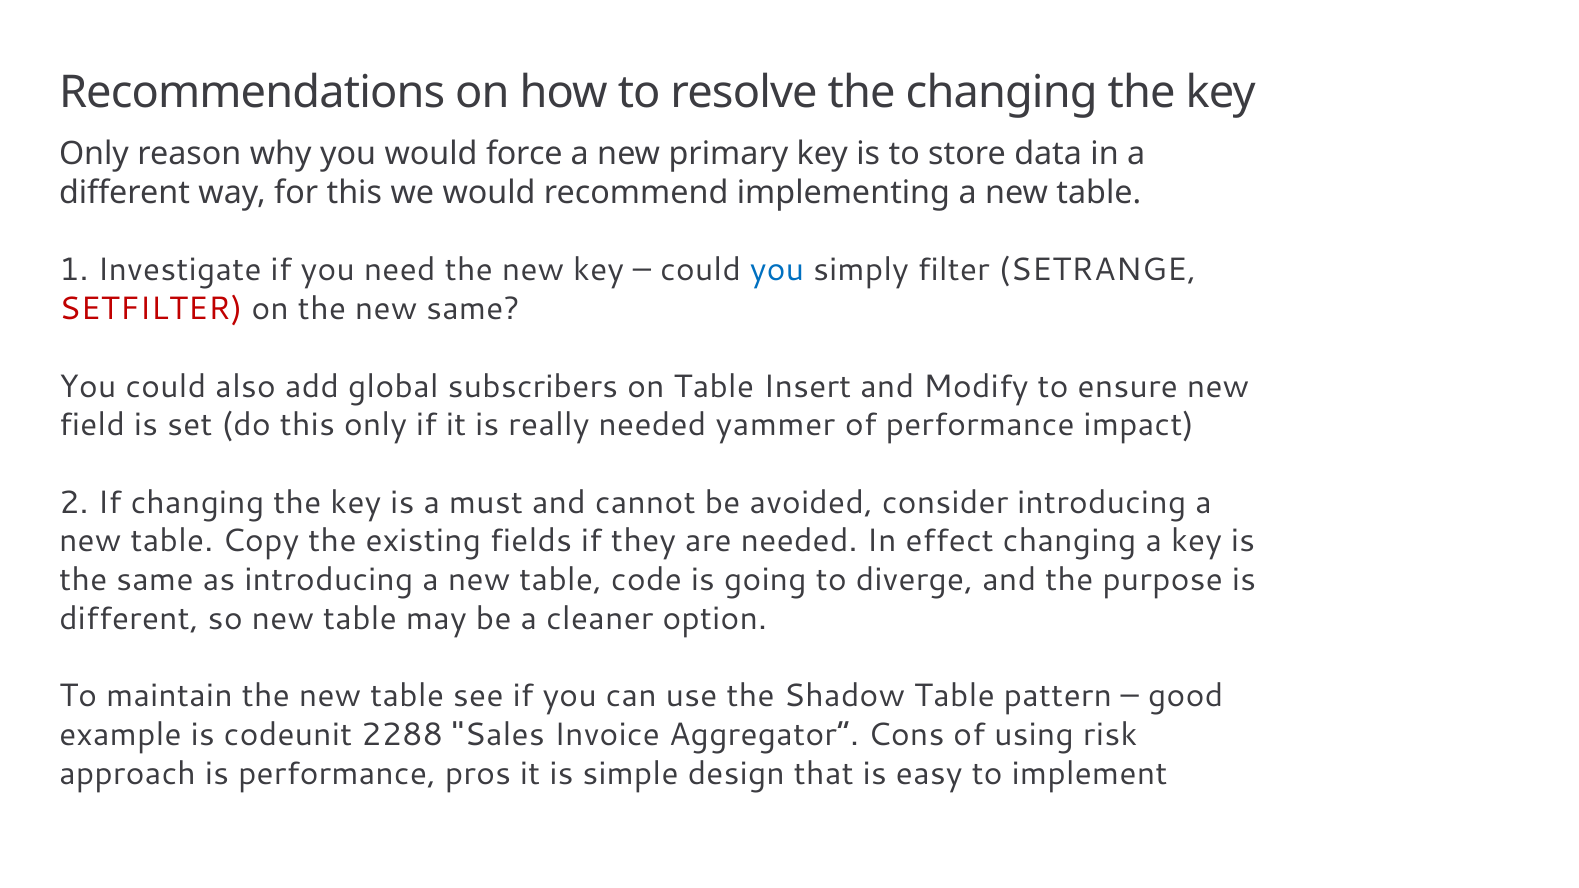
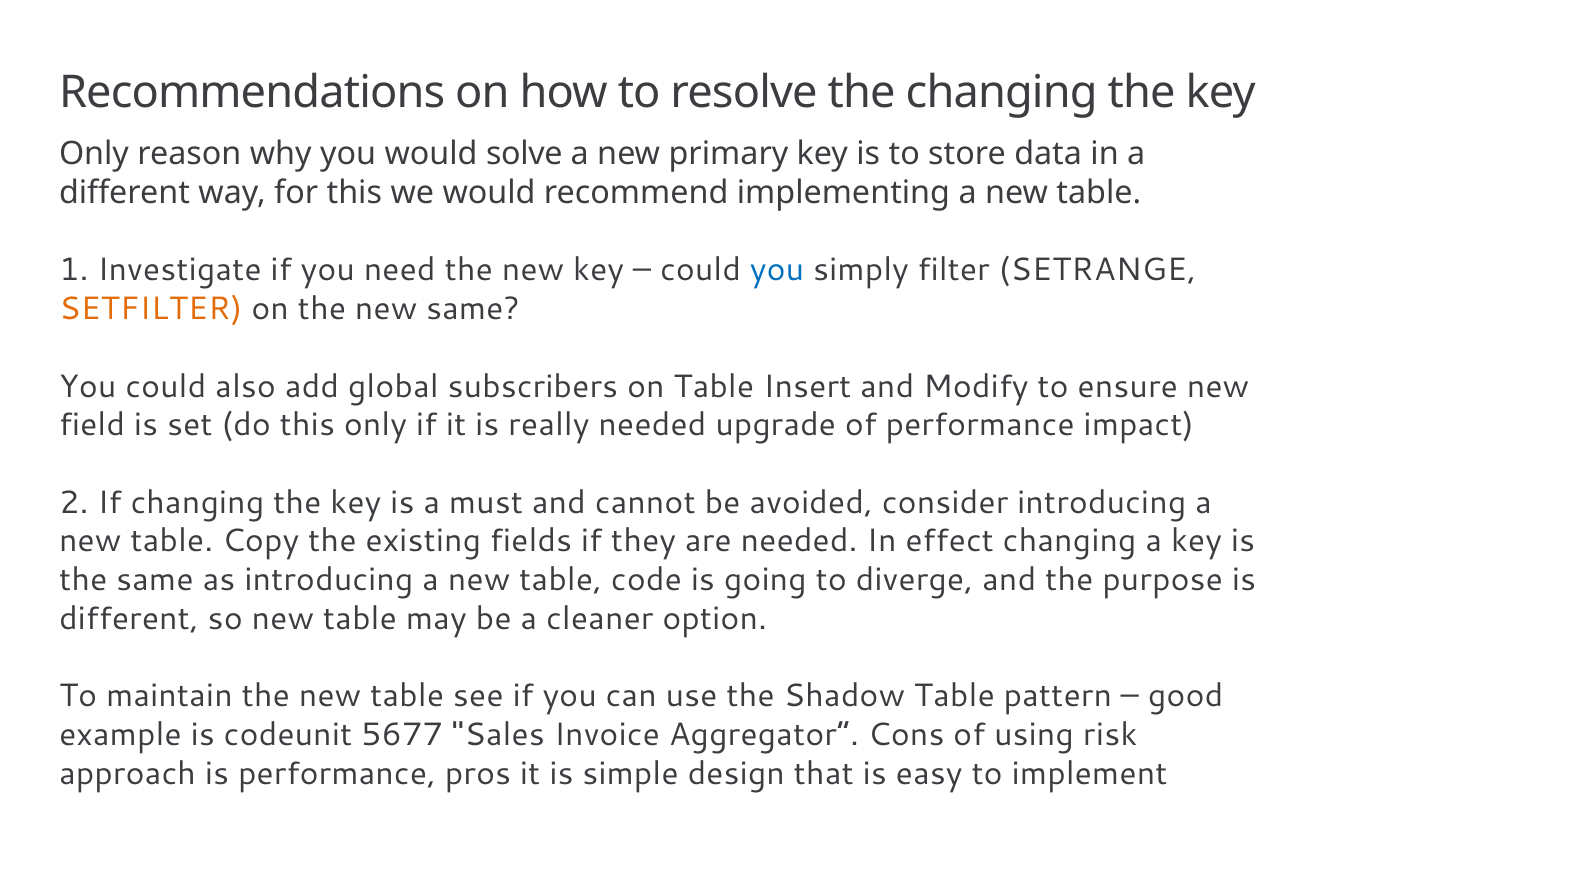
force: force -> solve
SETFILTER colour: red -> orange
yammer: yammer -> upgrade
2288: 2288 -> 5677
